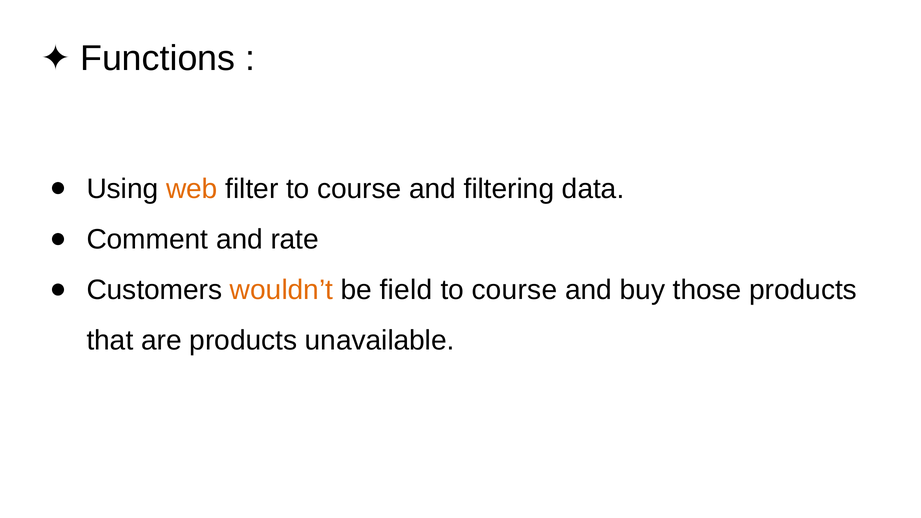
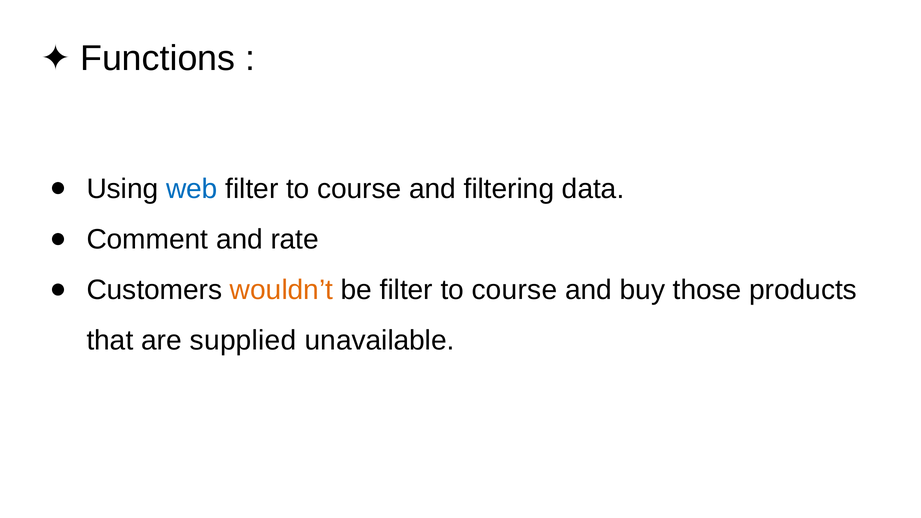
web colour: orange -> blue
be field: field -> filter
are products: products -> supplied
